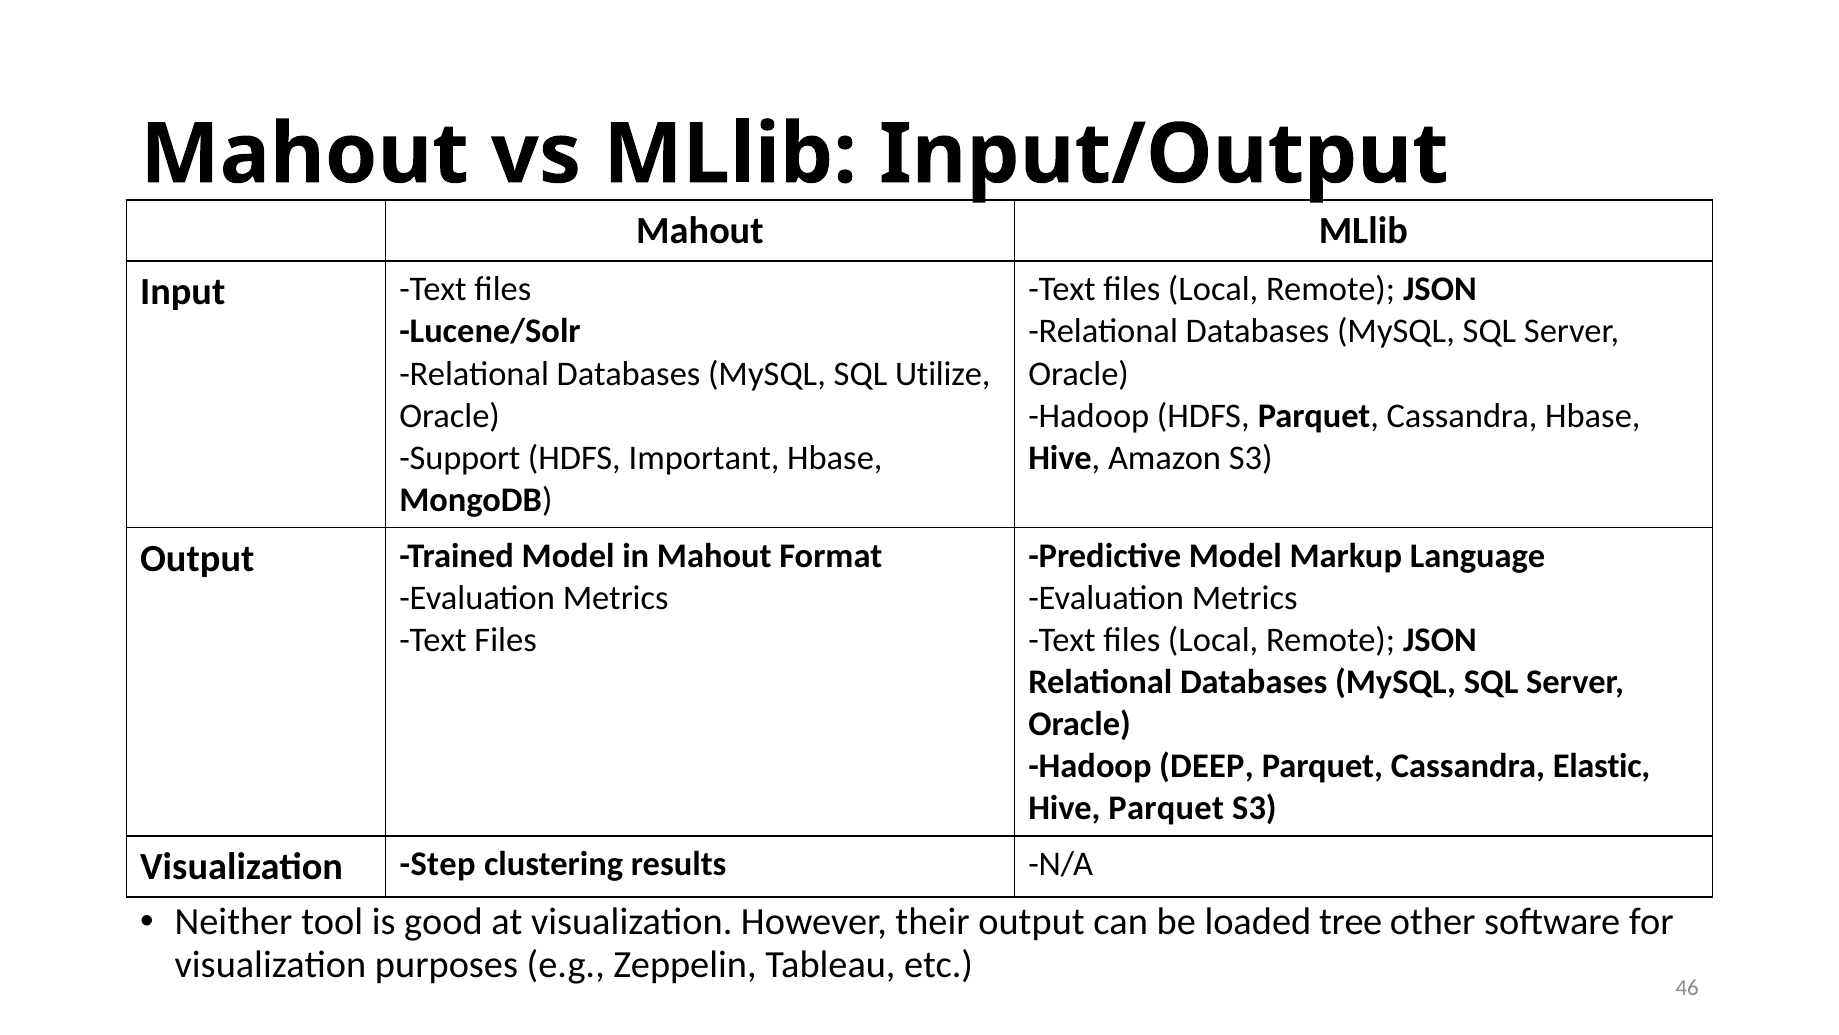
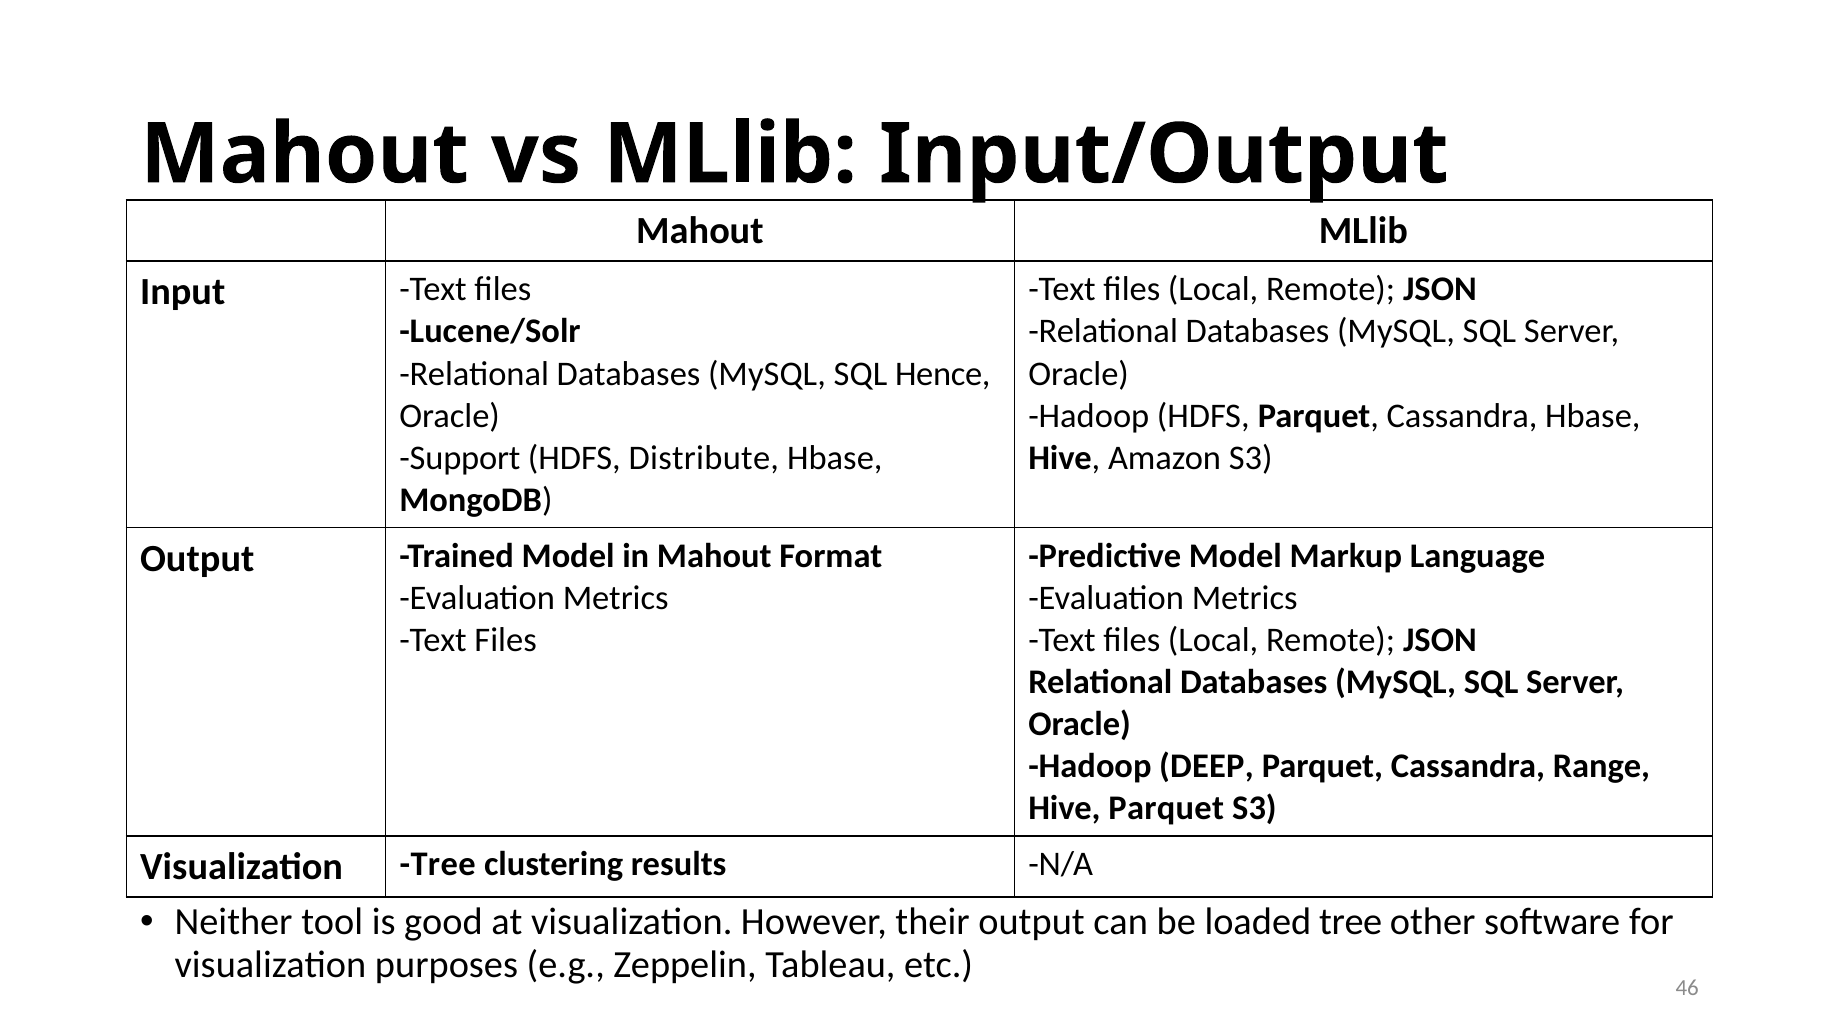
Utilize: Utilize -> Hence
Important: Important -> Distribute
Elastic: Elastic -> Range
Visualization Step: Step -> Tree
